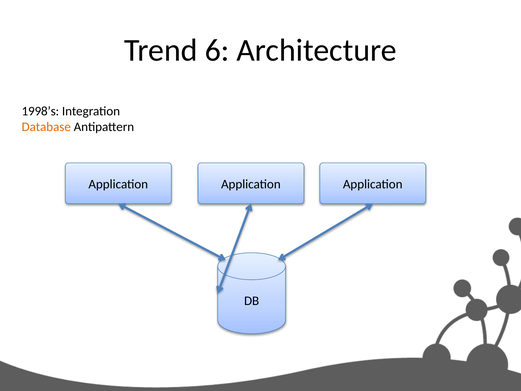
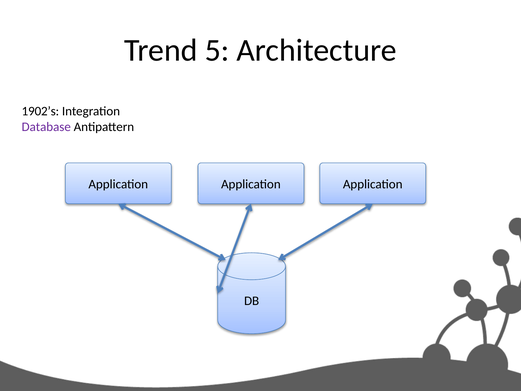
6: 6 -> 5
1998’s: 1998’s -> 1902’s
Database colour: orange -> purple
